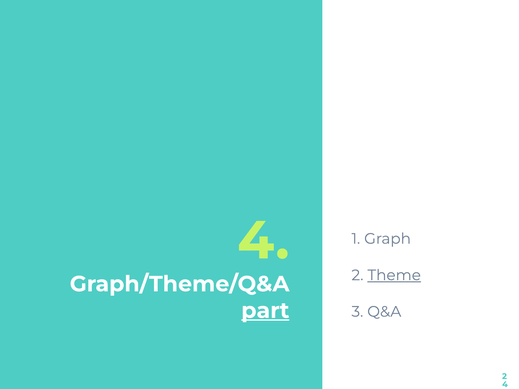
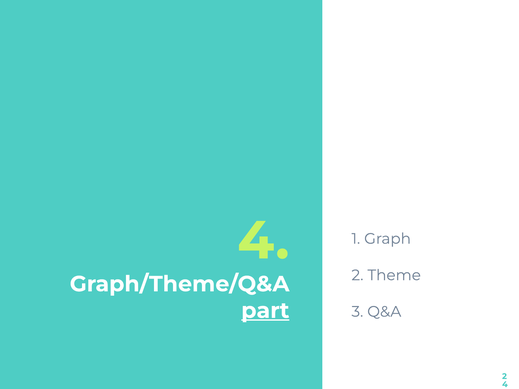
Theme underline: present -> none
